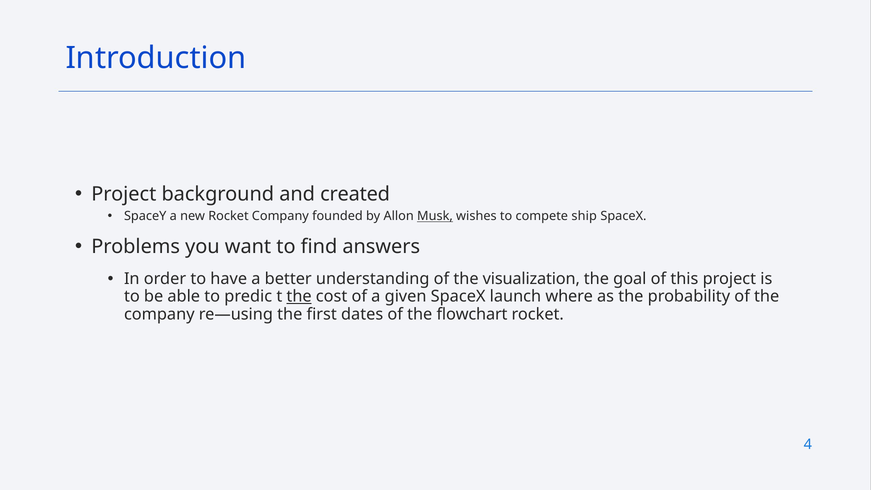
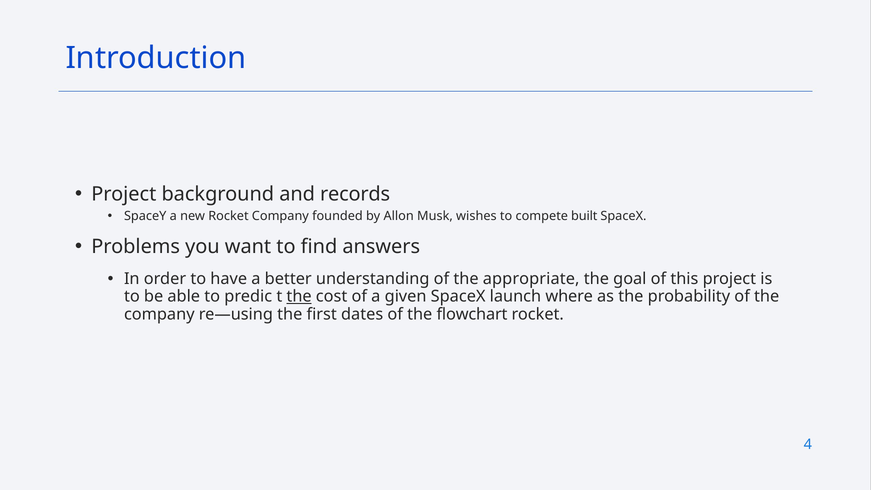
created: created -> records
Musk underline: present -> none
ship: ship -> built
visualization: visualization -> appropriate
